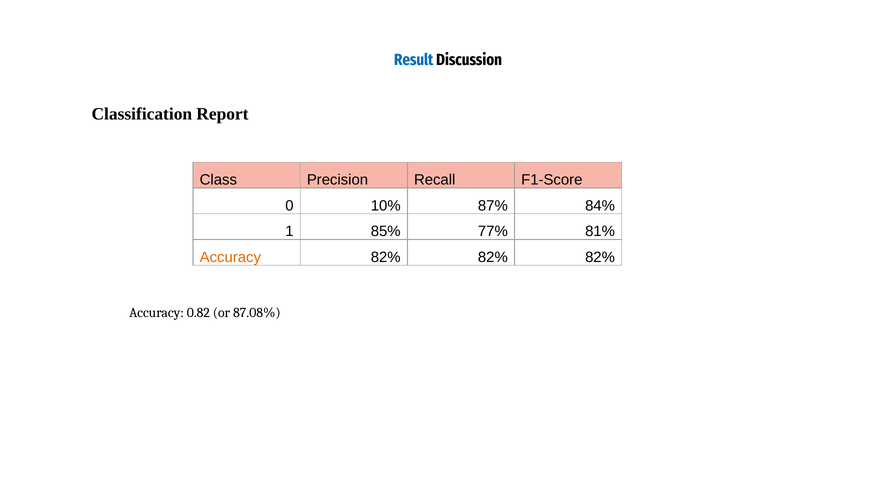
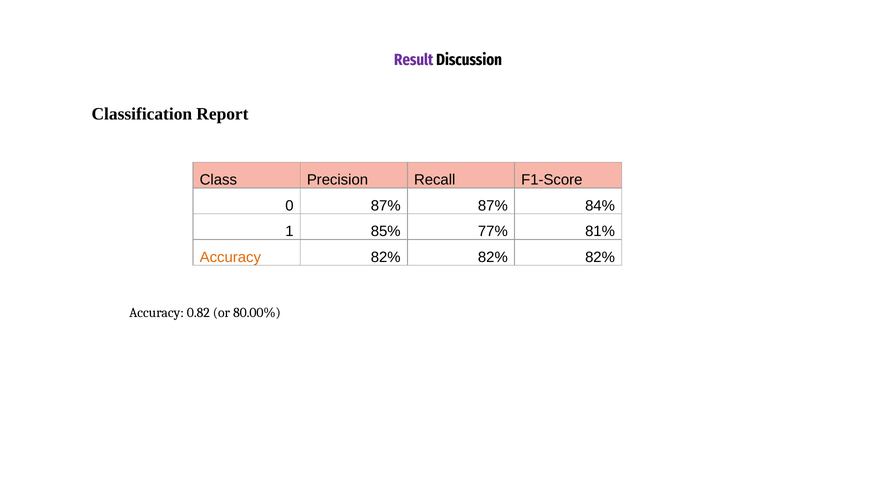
Result colour: blue -> purple
0 10%: 10% -> 87%
87.08%: 87.08% -> 80.00%
